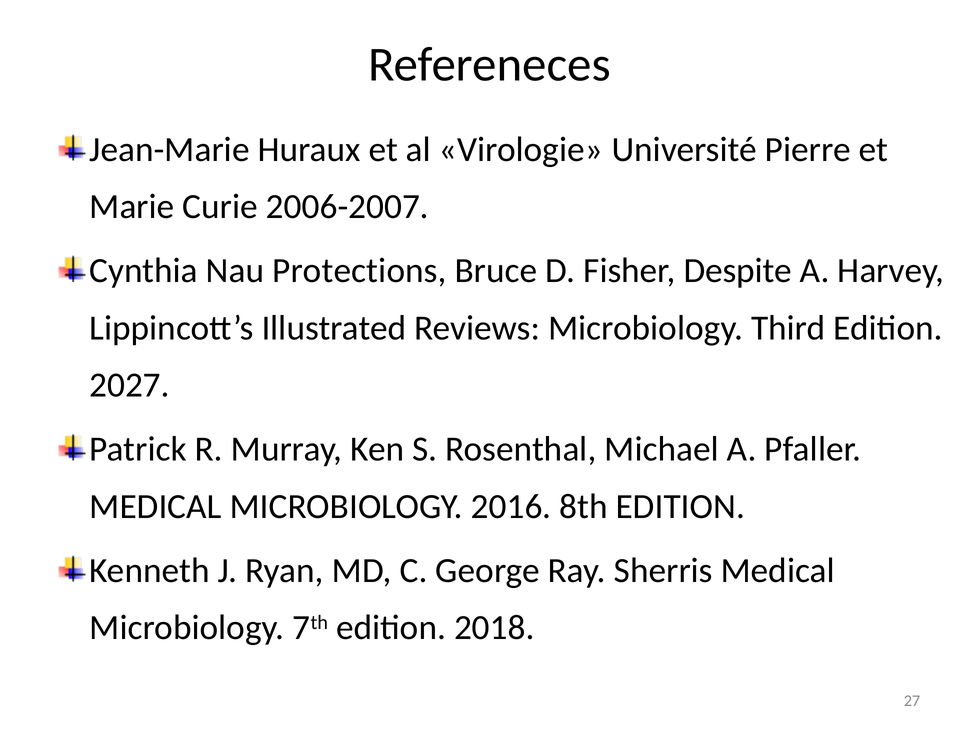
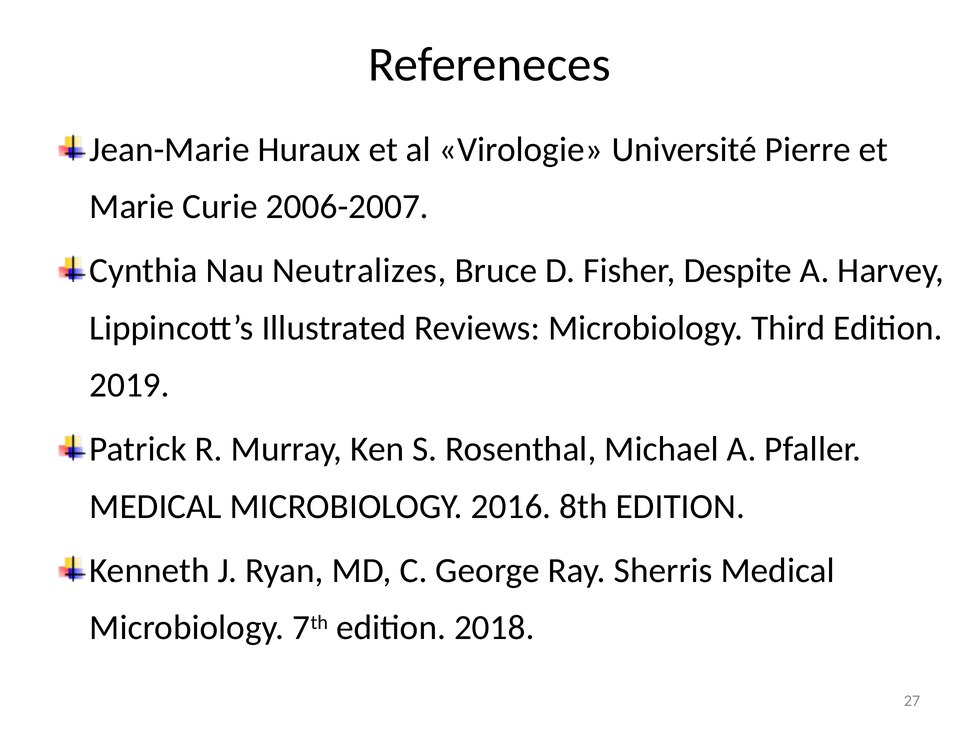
Protections: Protections -> Neutralizes
2027: 2027 -> 2019
